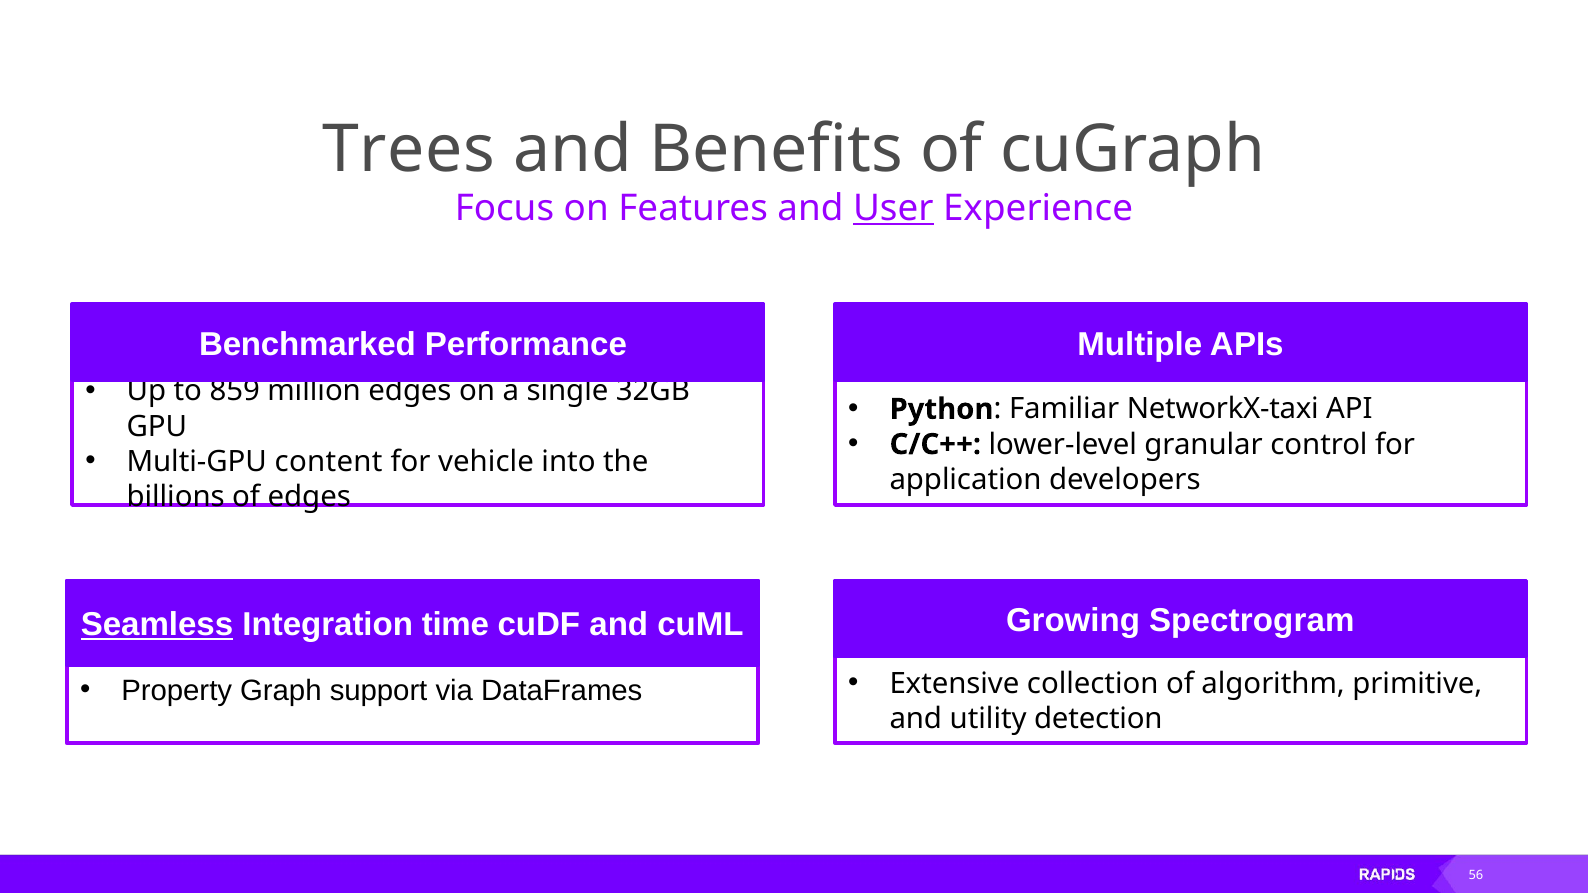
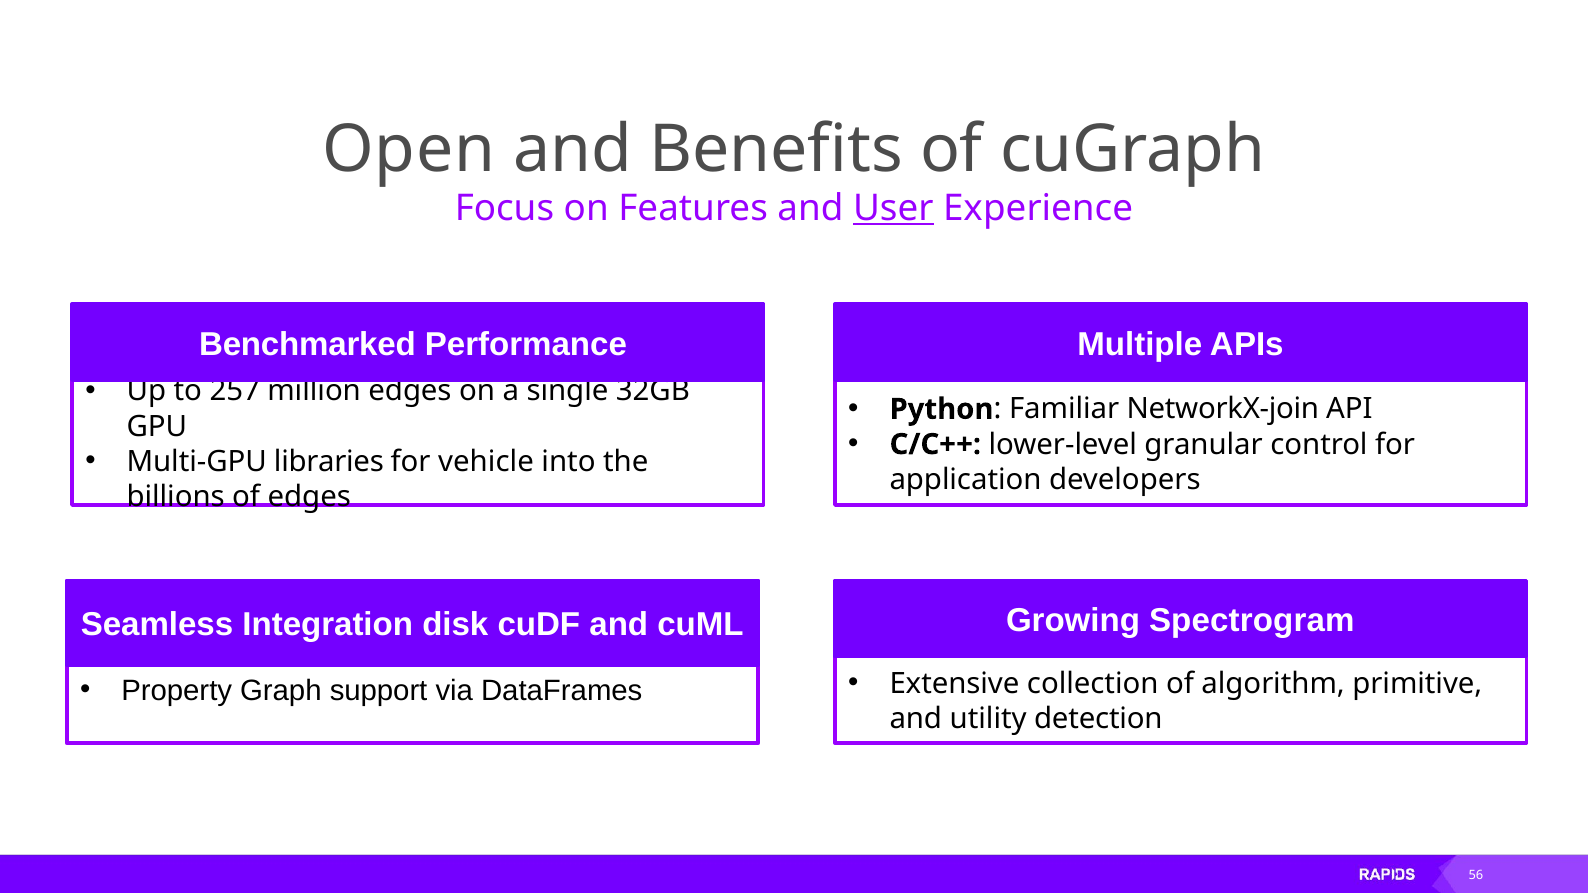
Trees: Trees -> Open
859: 859 -> 257
NetworkX-taxi: NetworkX-taxi -> NetworkX-join
content: content -> libraries
Seamless underline: present -> none
time: time -> disk
